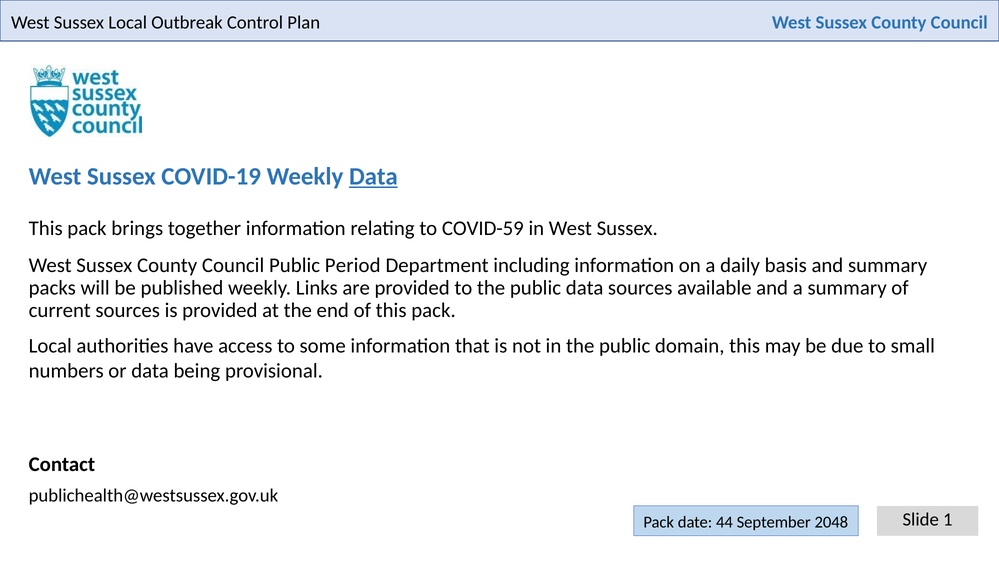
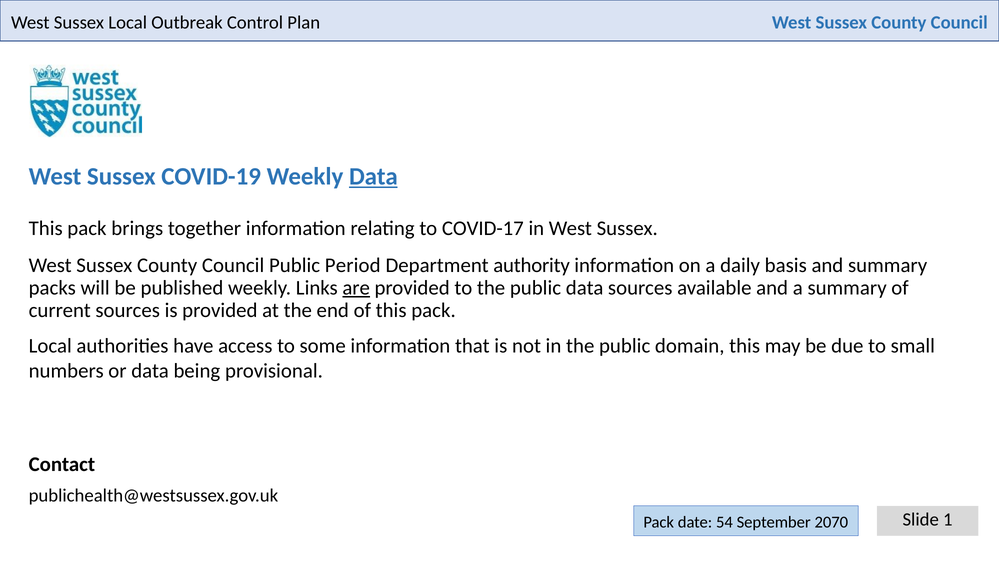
COVID-59: COVID-59 -> COVID-17
including: including -> authority
are underline: none -> present
44: 44 -> 54
2048: 2048 -> 2070
